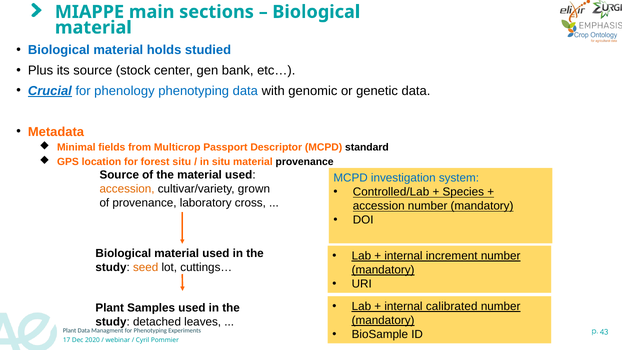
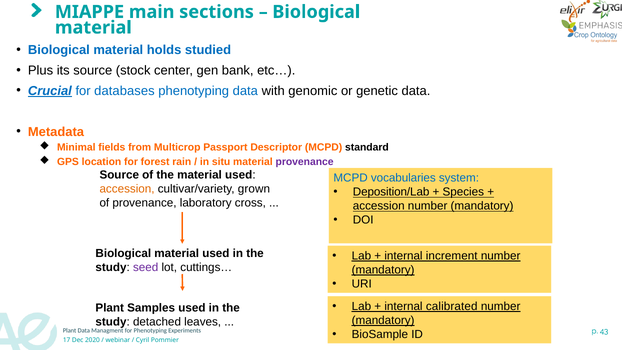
phenology: phenology -> databases
forest situ: situ -> rain
provenance at (305, 162) colour: black -> purple
investigation: investigation -> vocabularies
Controlled/Lab: Controlled/Lab -> Deposition/Lab
seed colour: orange -> purple
